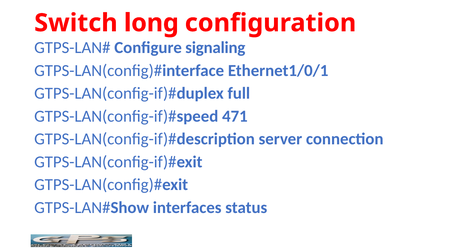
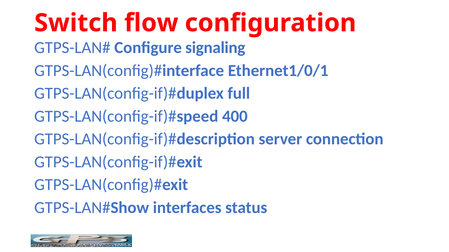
long: long -> flow
471: 471 -> 400
